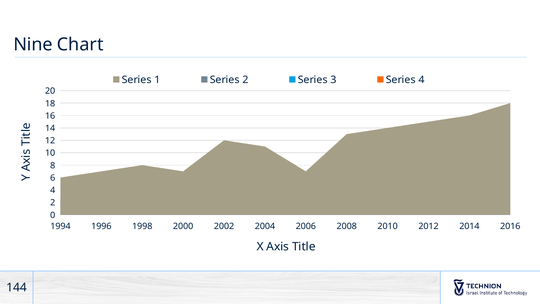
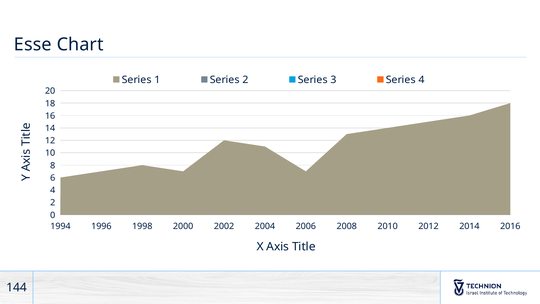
Nine: Nine -> Esse
